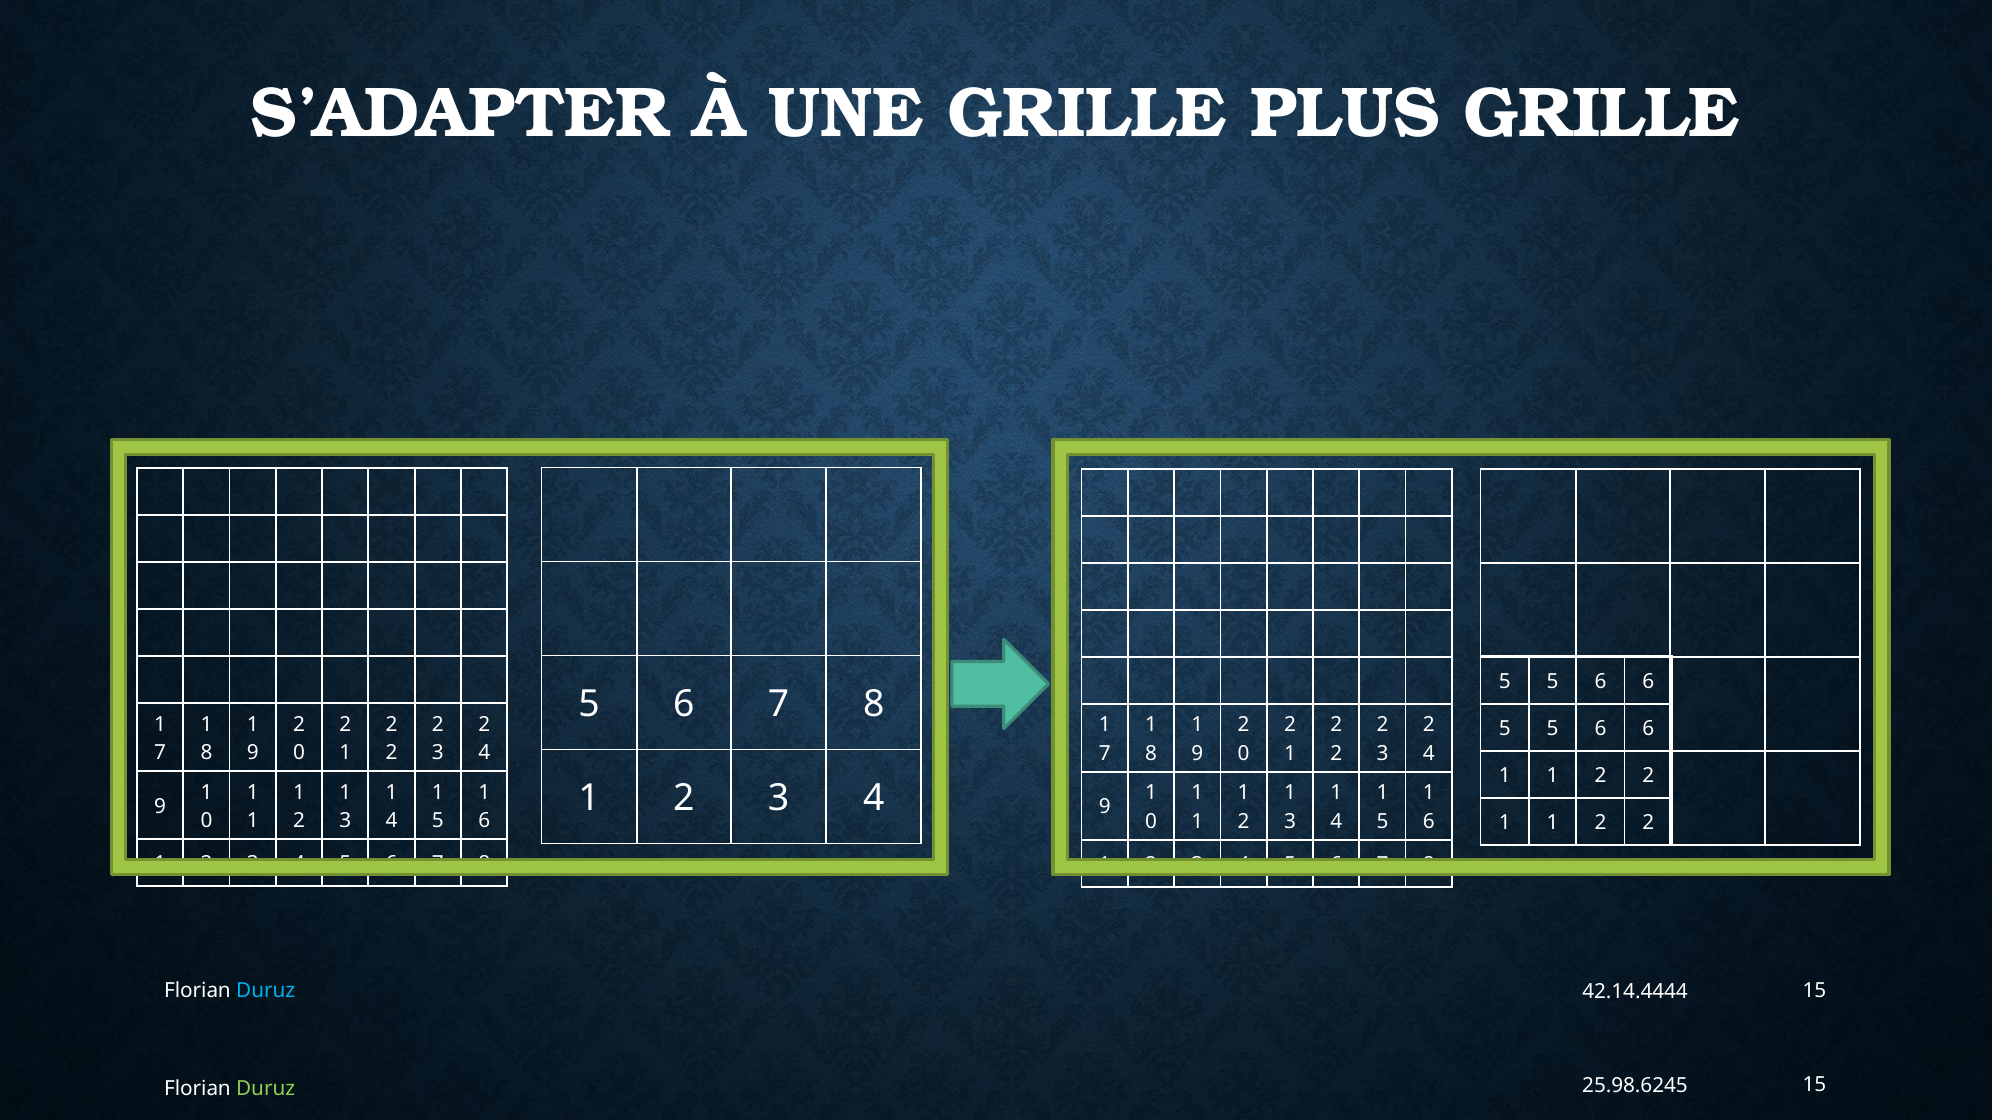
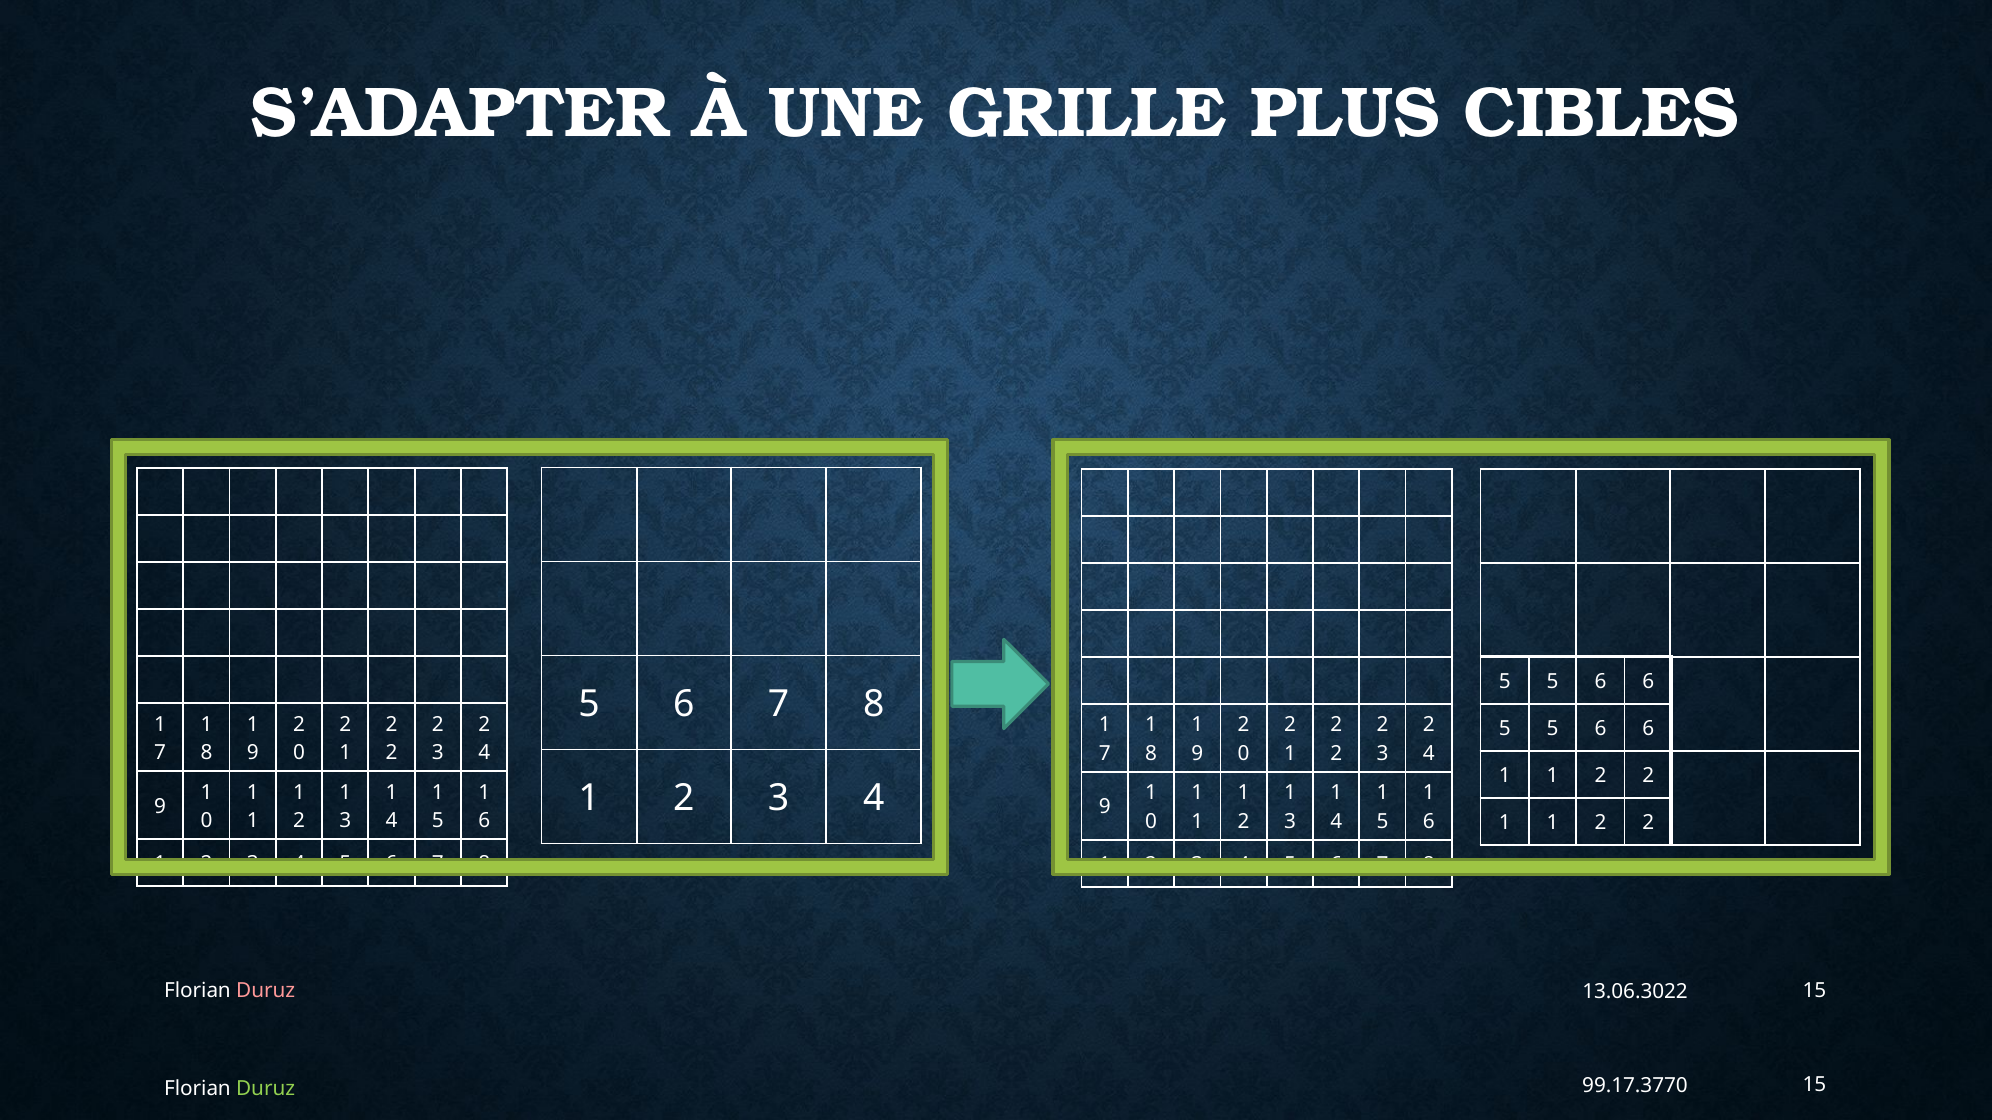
PLUS GRILLE: GRILLE -> CIBLES
Duruz at (266, 991) colour: light blue -> pink
42.14.4444: 42.14.4444 -> 13.06.3022
25.98.6245: 25.98.6245 -> 99.17.3770
